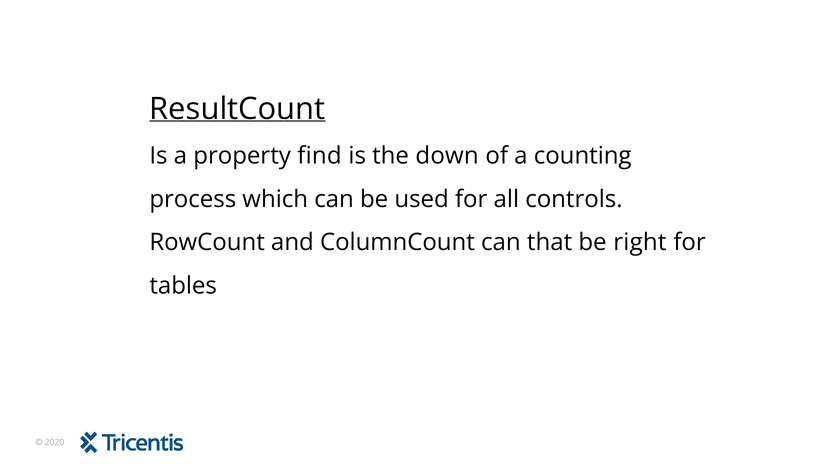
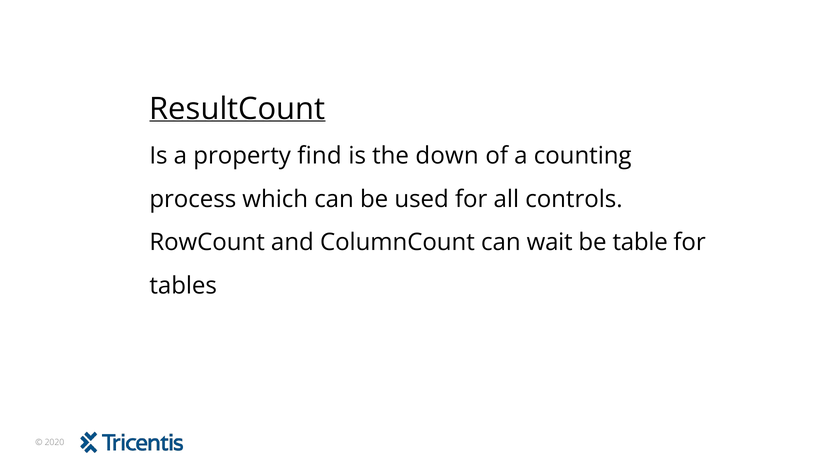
that: that -> wait
right: right -> table
